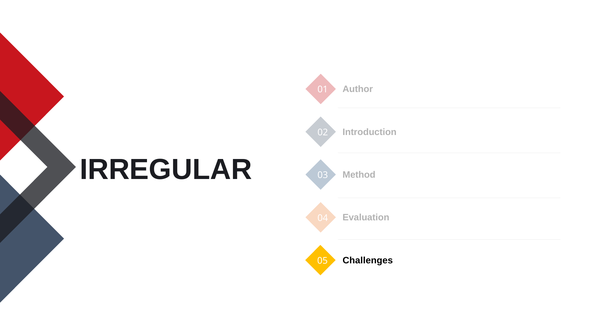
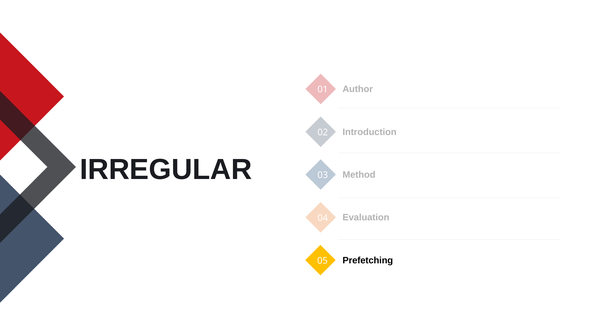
Challenges: Challenges -> Prefetching
